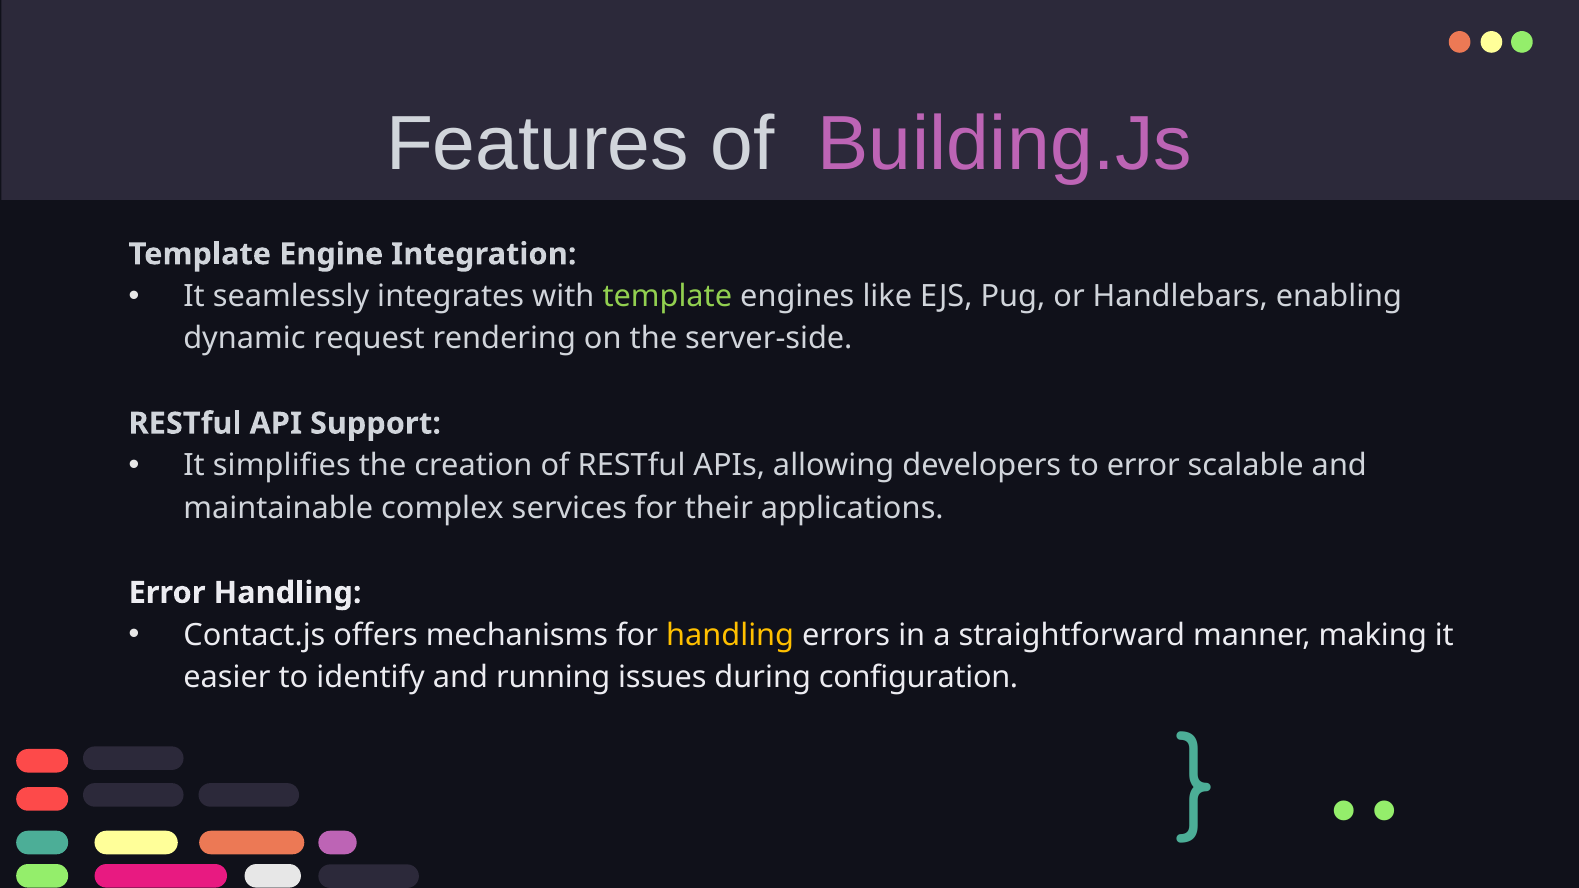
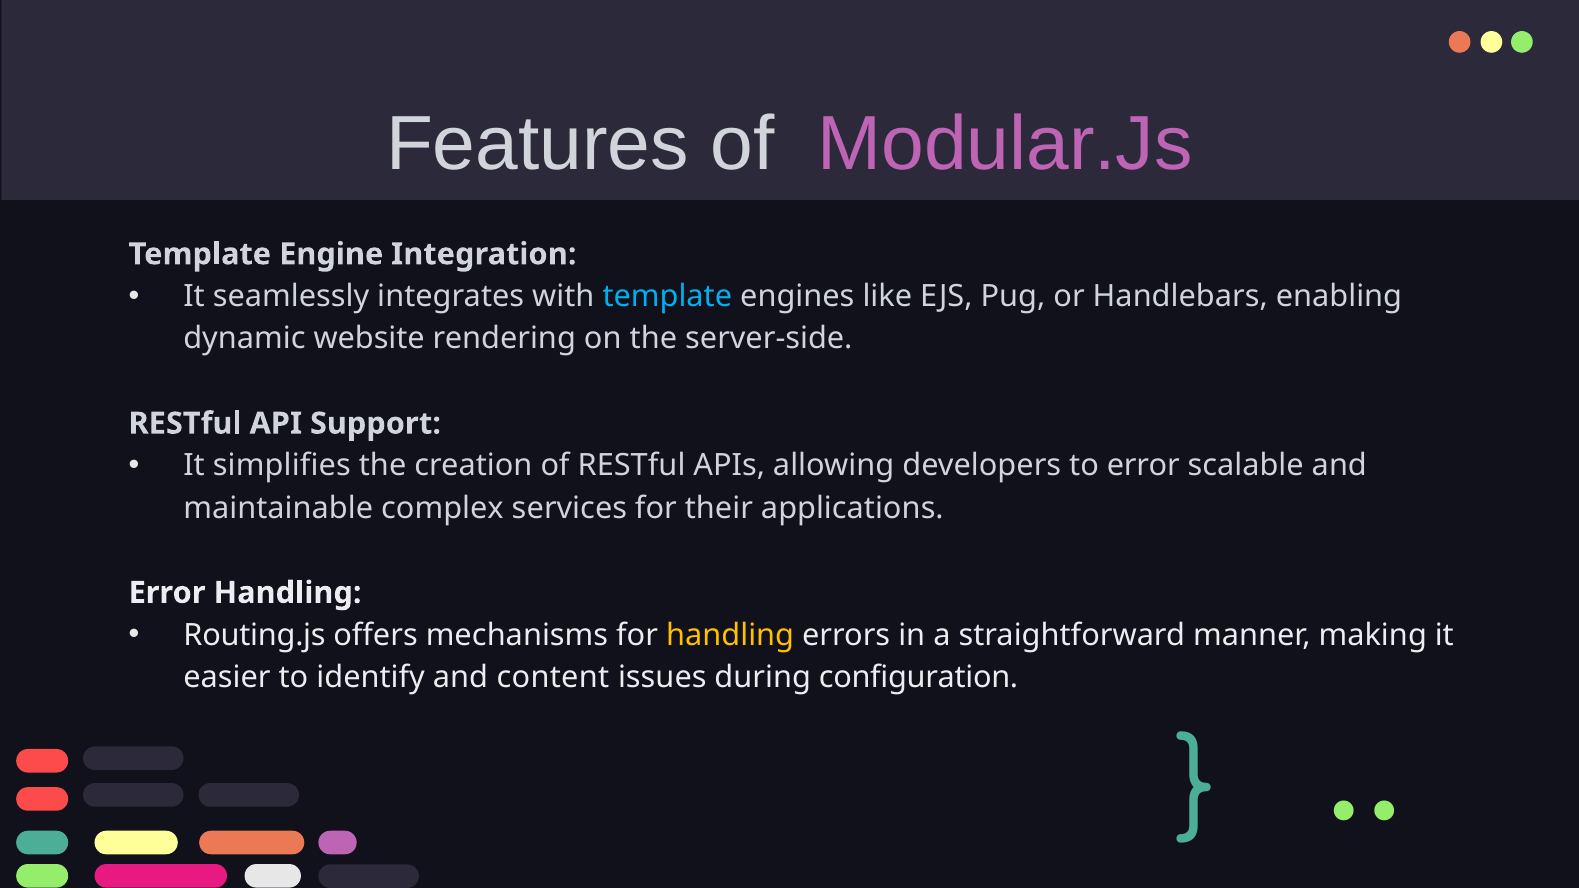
Building.Js: Building.Js -> Modular.Js
template at (667, 297) colour: light green -> light blue
request: request -> website
Contact.js: Contact.js -> Routing.js
running: running -> content
